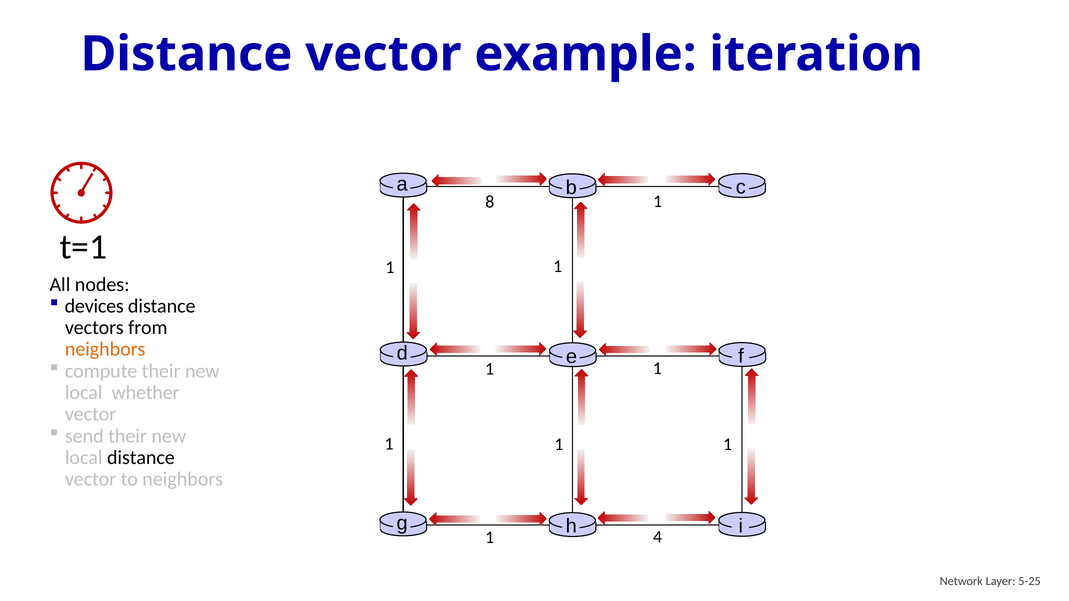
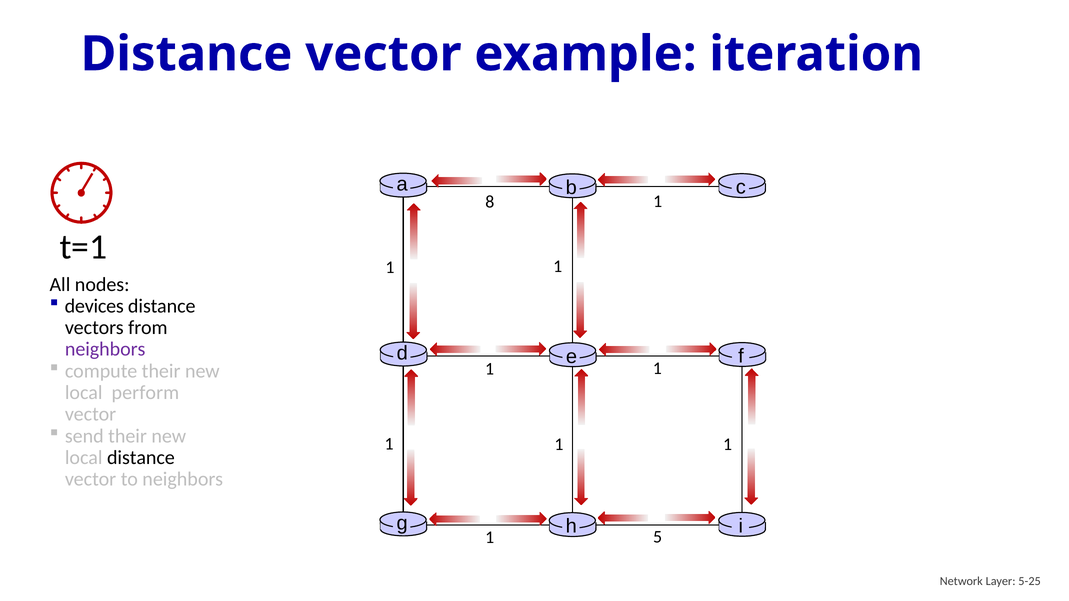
neighbors at (105, 350) colour: orange -> purple
whether: whether -> perform
4: 4 -> 5
